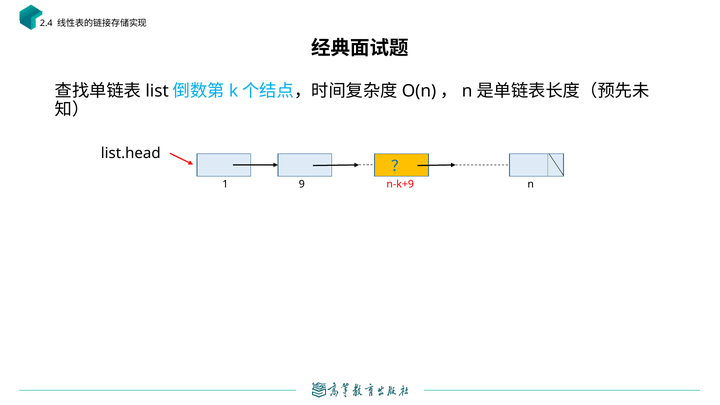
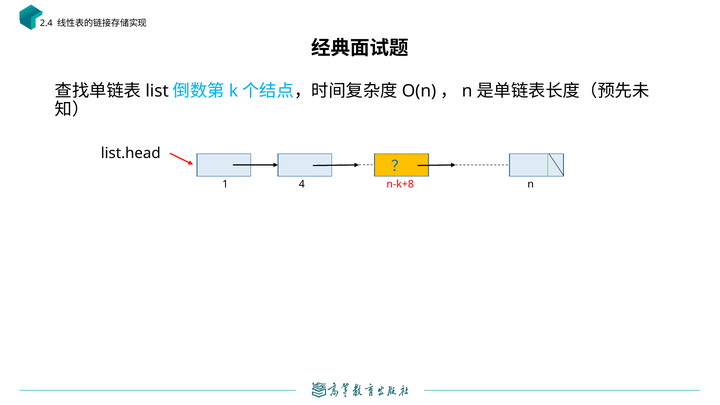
9: 9 -> 4
n-k+9: n-k+9 -> n-k+8
